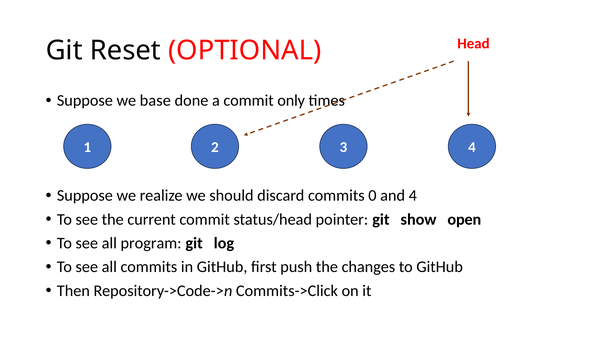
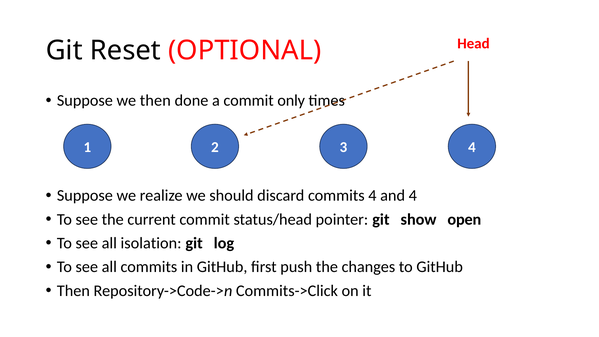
we base: base -> then
commits 0: 0 -> 4
program: program -> isolation
